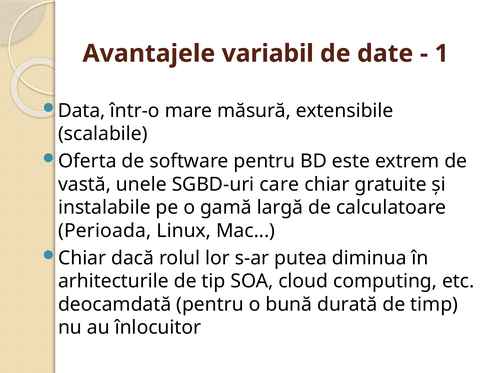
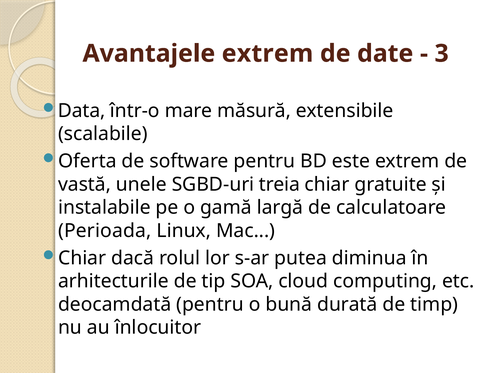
Avantajele variabil: variabil -> extrem
1: 1 -> 3
care: care -> treia
